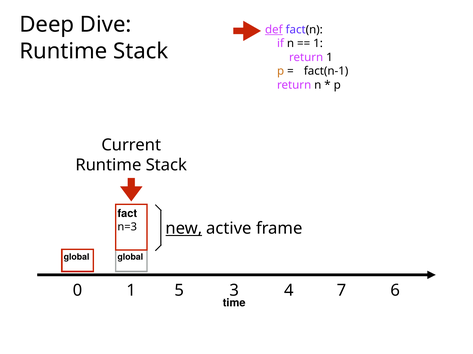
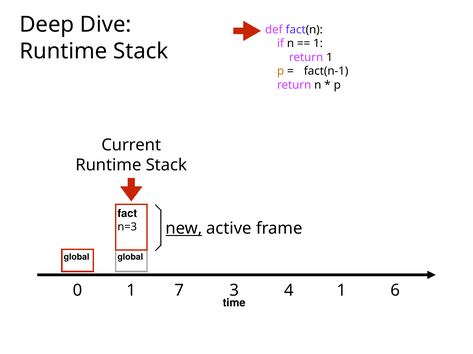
def underline: present -> none
5: 5 -> 7
4 7: 7 -> 1
